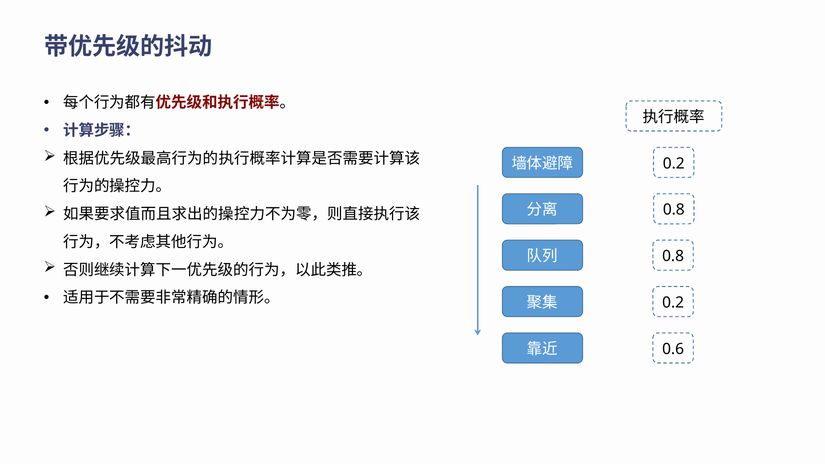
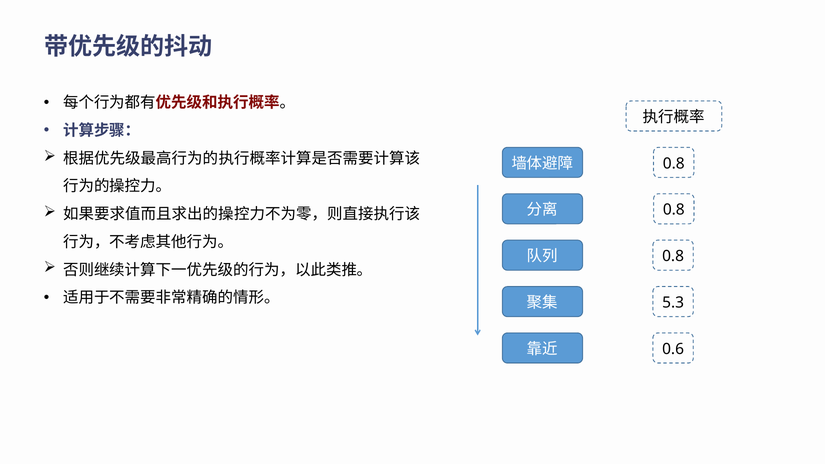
0.2 at (674, 163): 0.2 -> 0.8
0.2 at (673, 303): 0.2 -> 5.3
